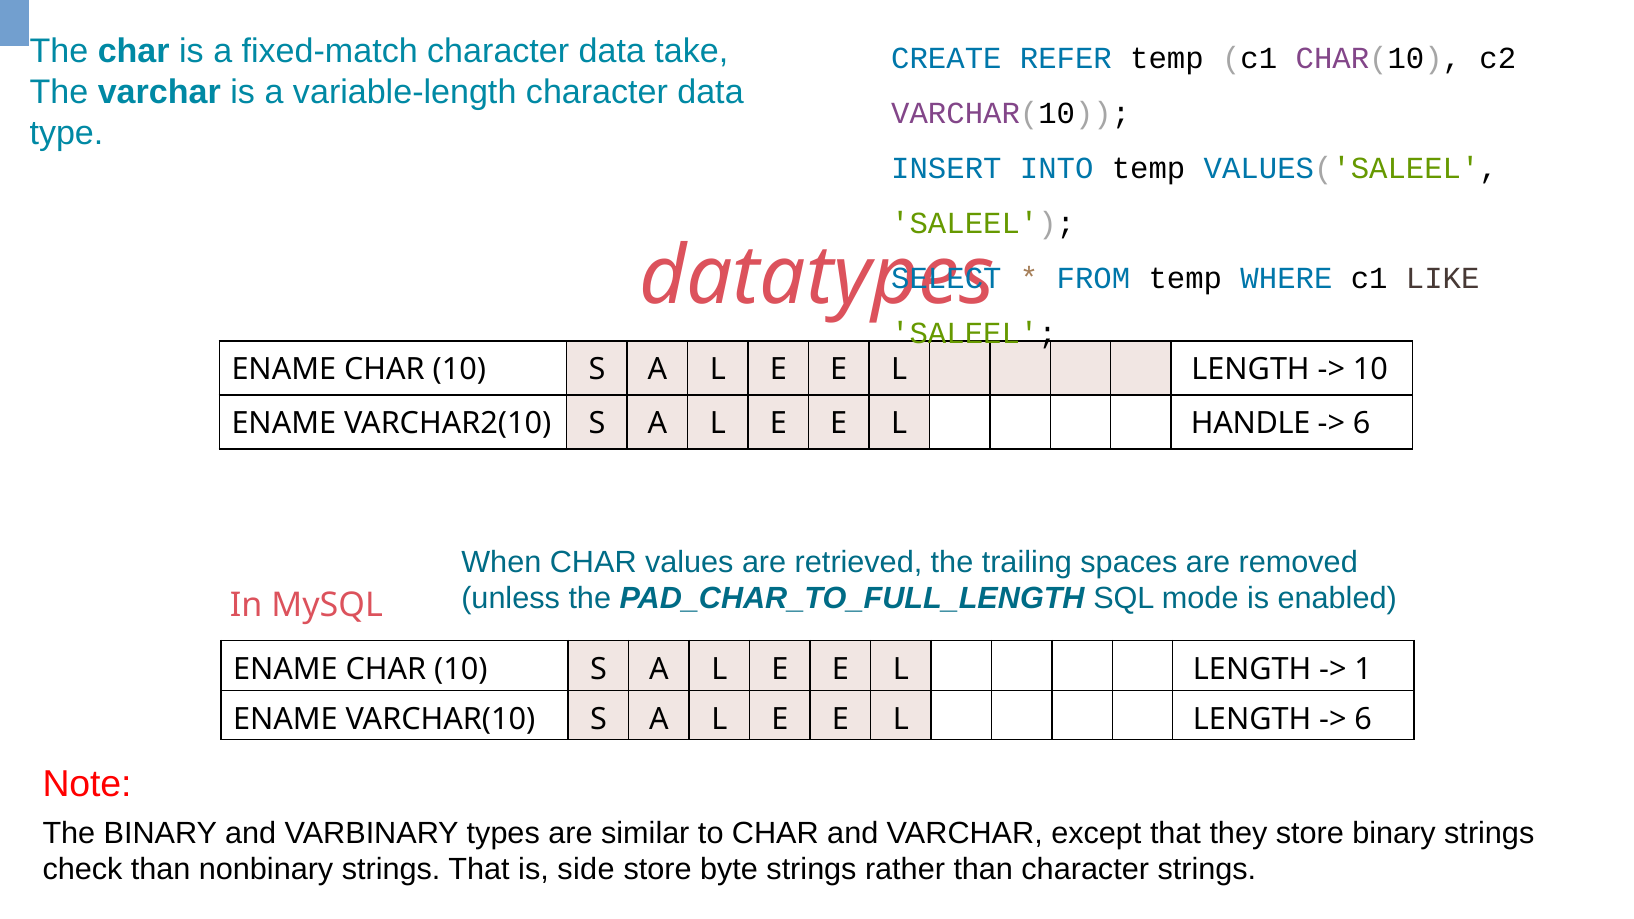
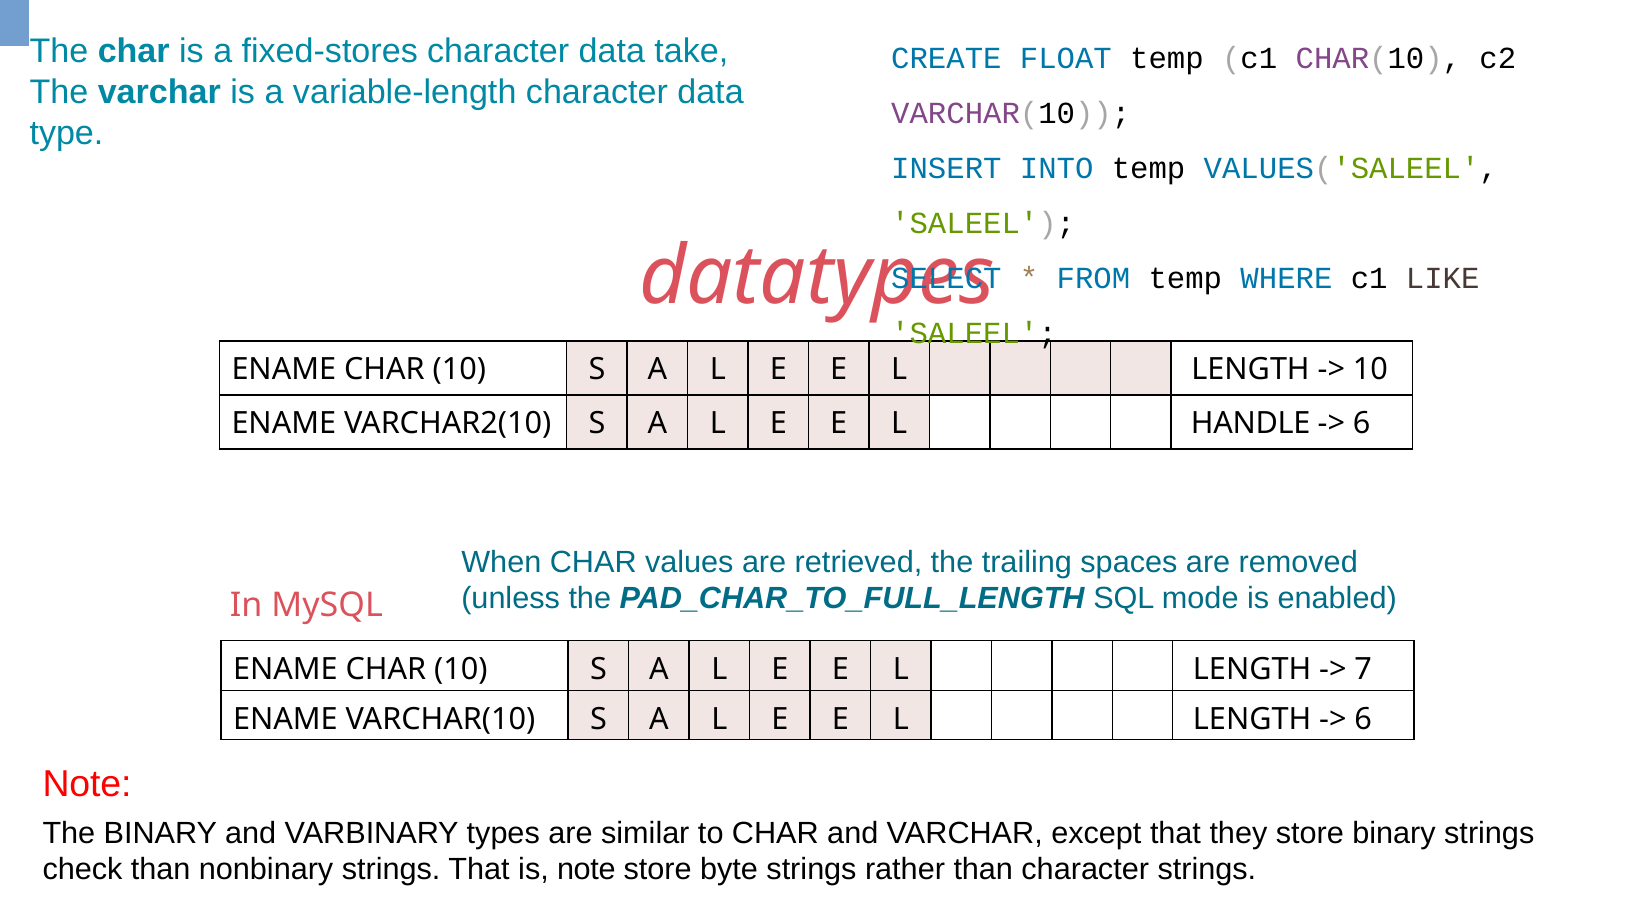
fixed-match: fixed-match -> fixed-stores
REFER: REFER -> FLOAT
1: 1 -> 7
is side: side -> note
